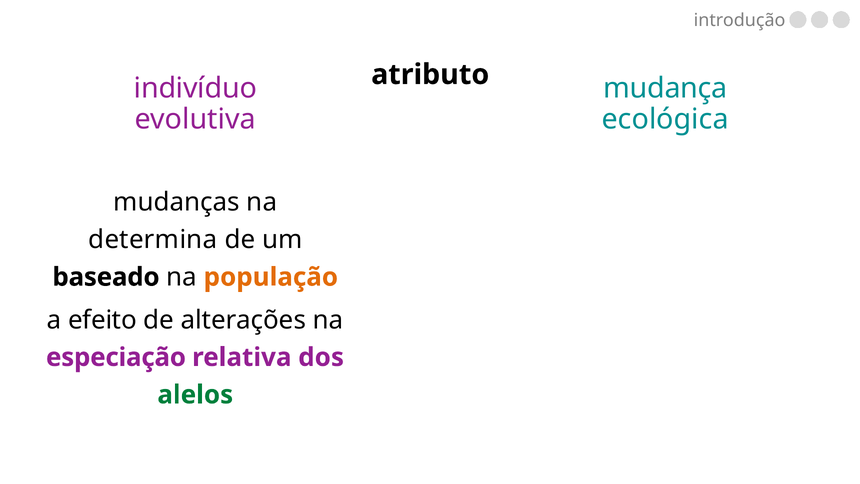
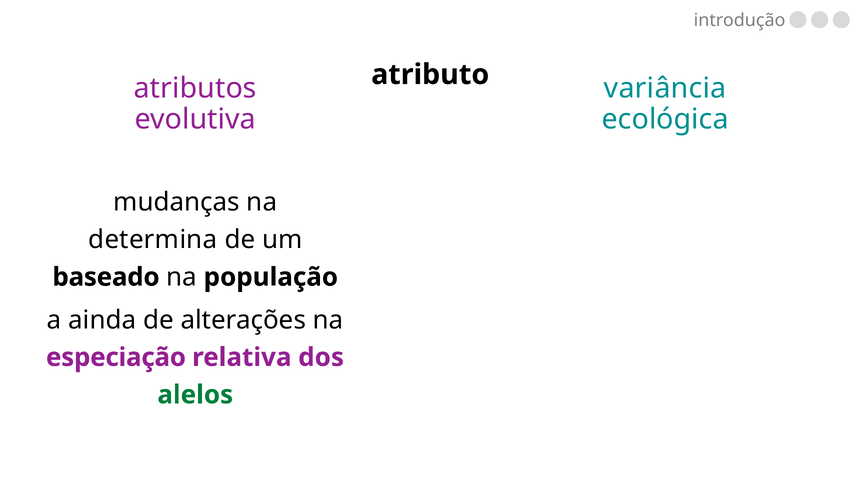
indivíduo: indivíduo -> atributos
mudança: mudança -> variância
população colour: orange -> black
efeito: efeito -> ainda
